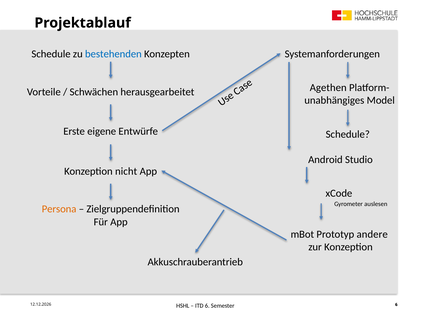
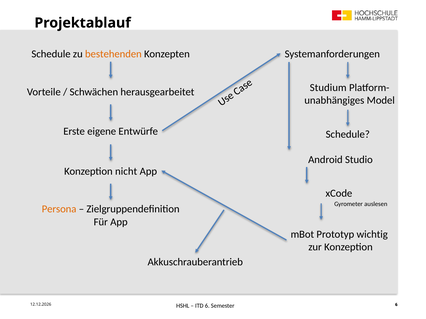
bestehenden colour: blue -> orange
Agethen: Agethen -> Studium
andere: andere -> wichtig
